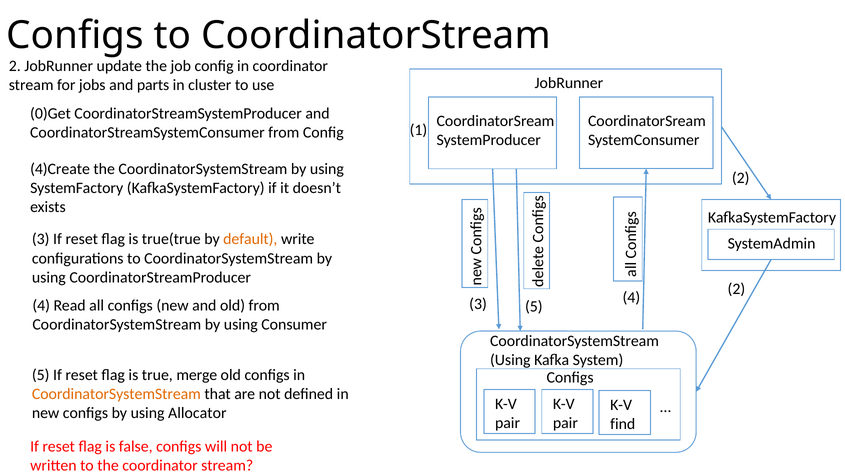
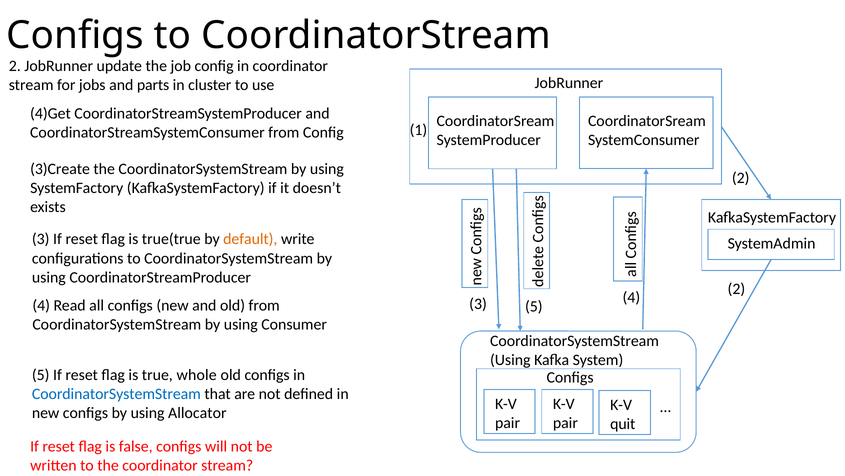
0)Get: 0)Get -> 4)Get
4)Create: 4)Create -> 3)Create
merge: merge -> whole
CoordinatorSystemStream at (116, 393) colour: orange -> blue
find: find -> quit
